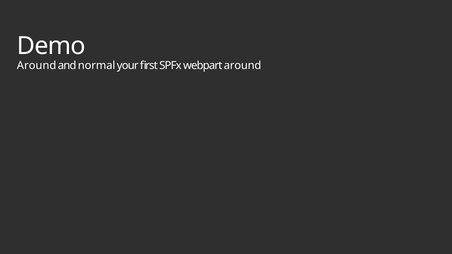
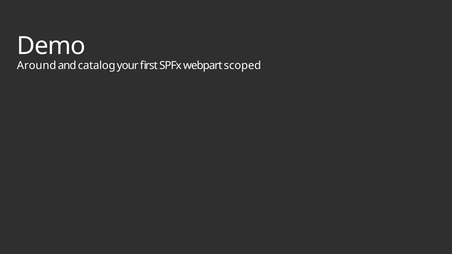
normal: normal -> catalog
webpart around: around -> scoped
